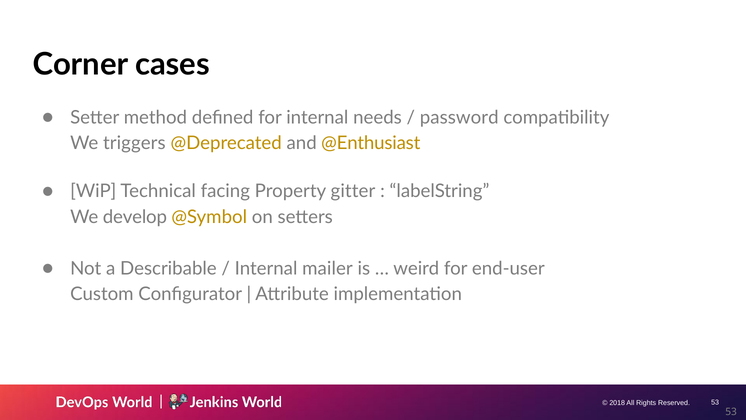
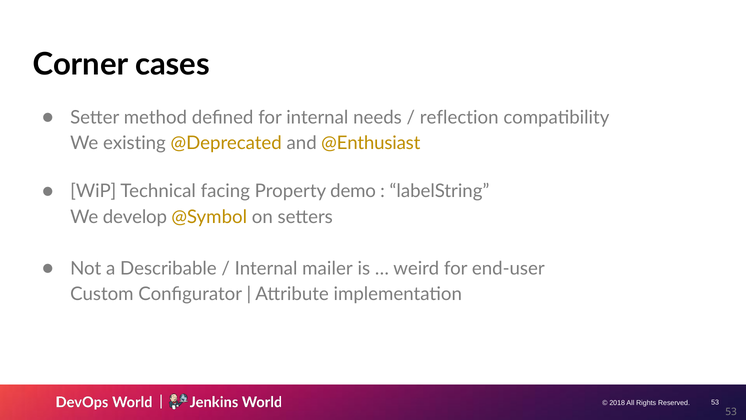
password: password -> reflection
triggers: triggers -> existing
gitter: gitter -> demo
